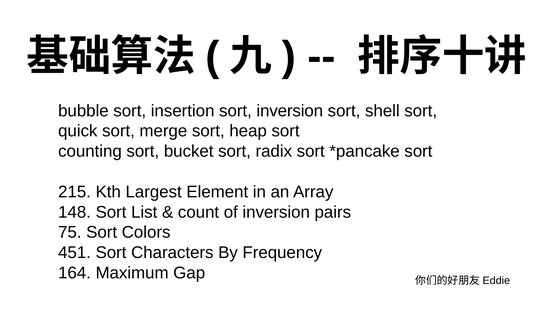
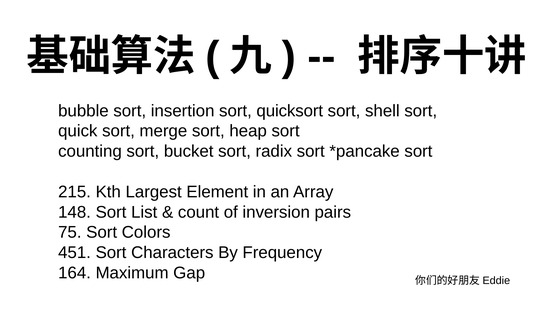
sort inversion: inversion -> quicksort
